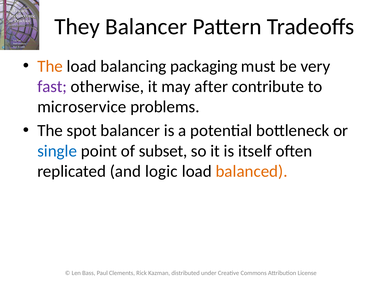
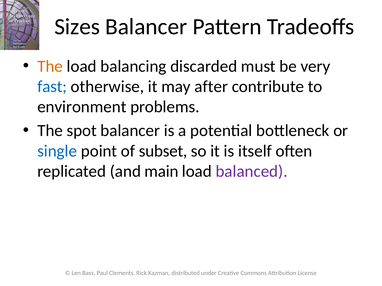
They: They -> Sizes
packaging: packaging -> discarded
fast colour: purple -> blue
microservice: microservice -> environment
logic: logic -> main
balanced colour: orange -> purple
